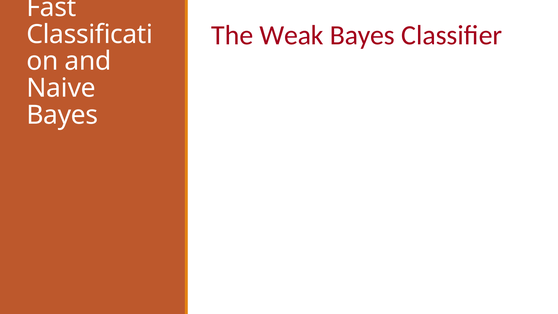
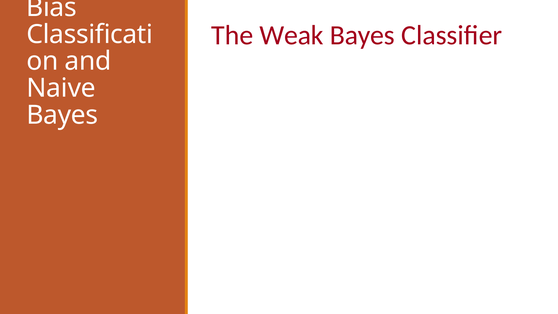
Fast: Fast -> Bias
